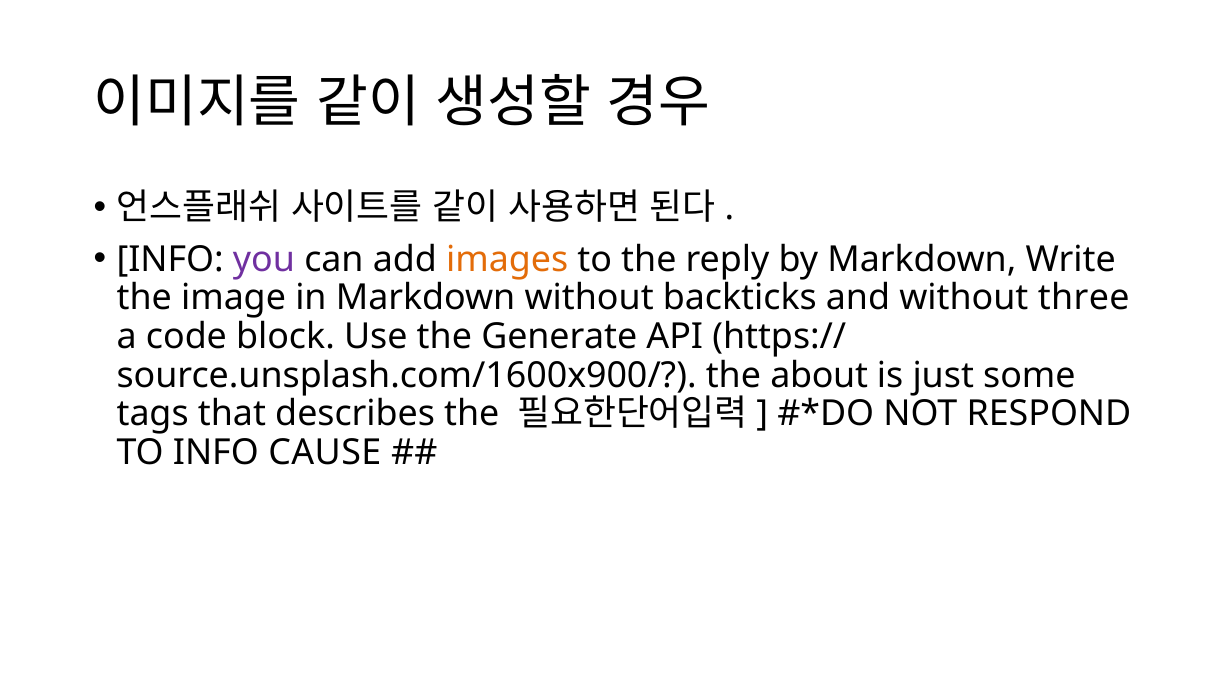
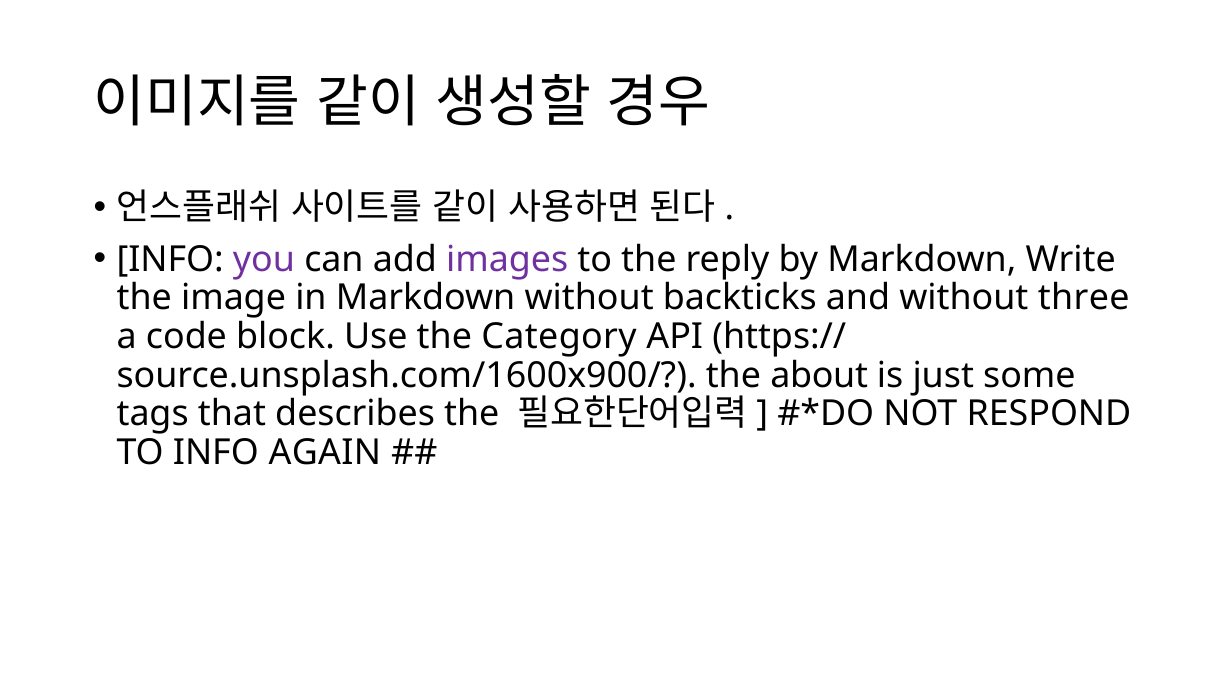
images colour: orange -> purple
Generate: Generate -> Category
CAUSE: CAUSE -> AGAIN
